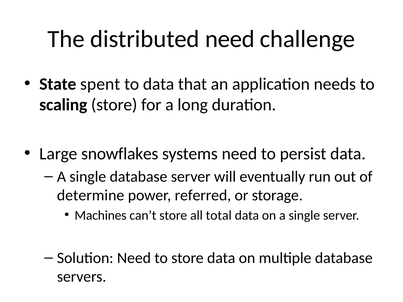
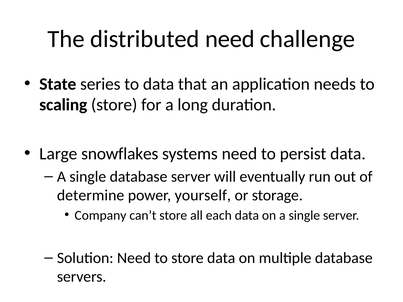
spent: spent -> series
referred: referred -> yourself
Machines: Machines -> Company
total: total -> each
